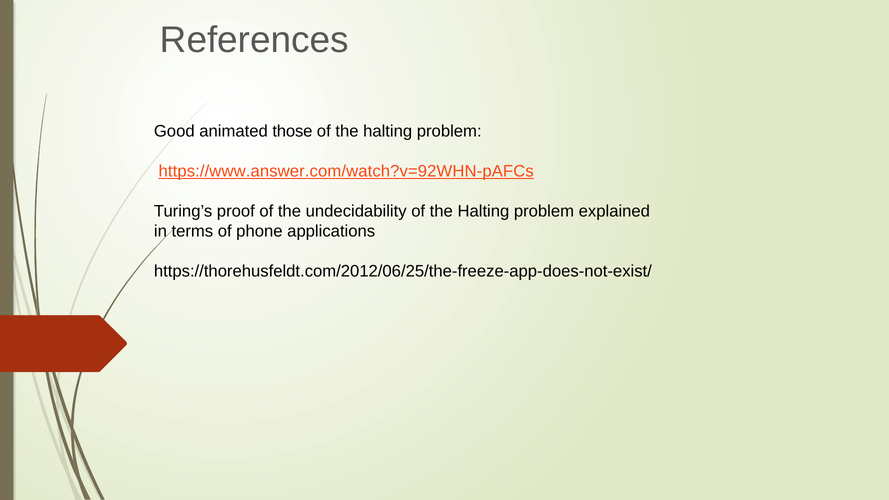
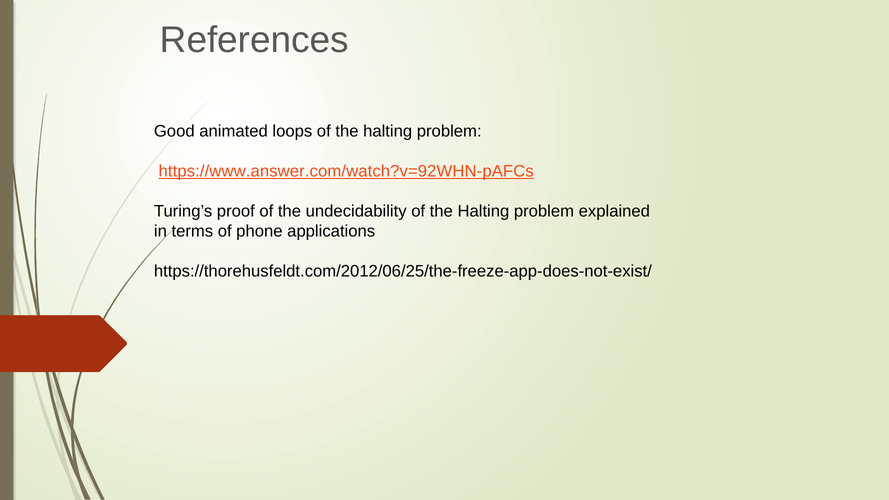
those: those -> loops
